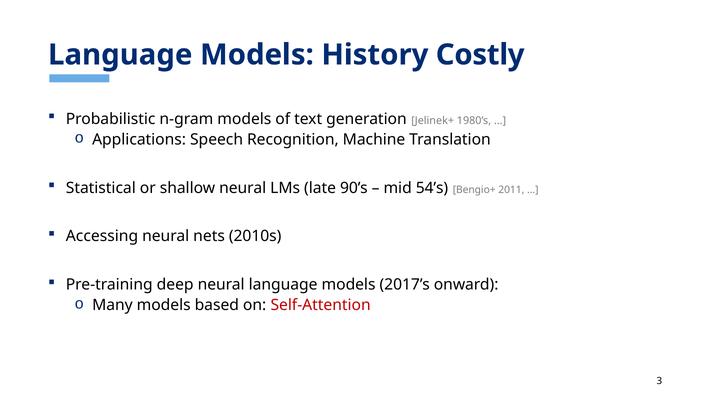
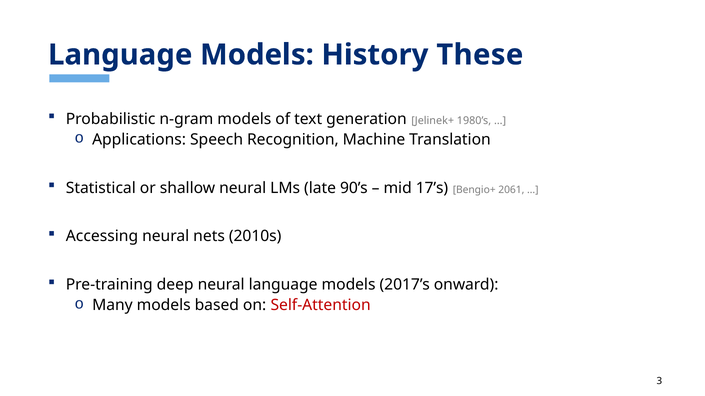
Costly: Costly -> These
54’s: 54’s -> 17’s
2011: 2011 -> 2061
